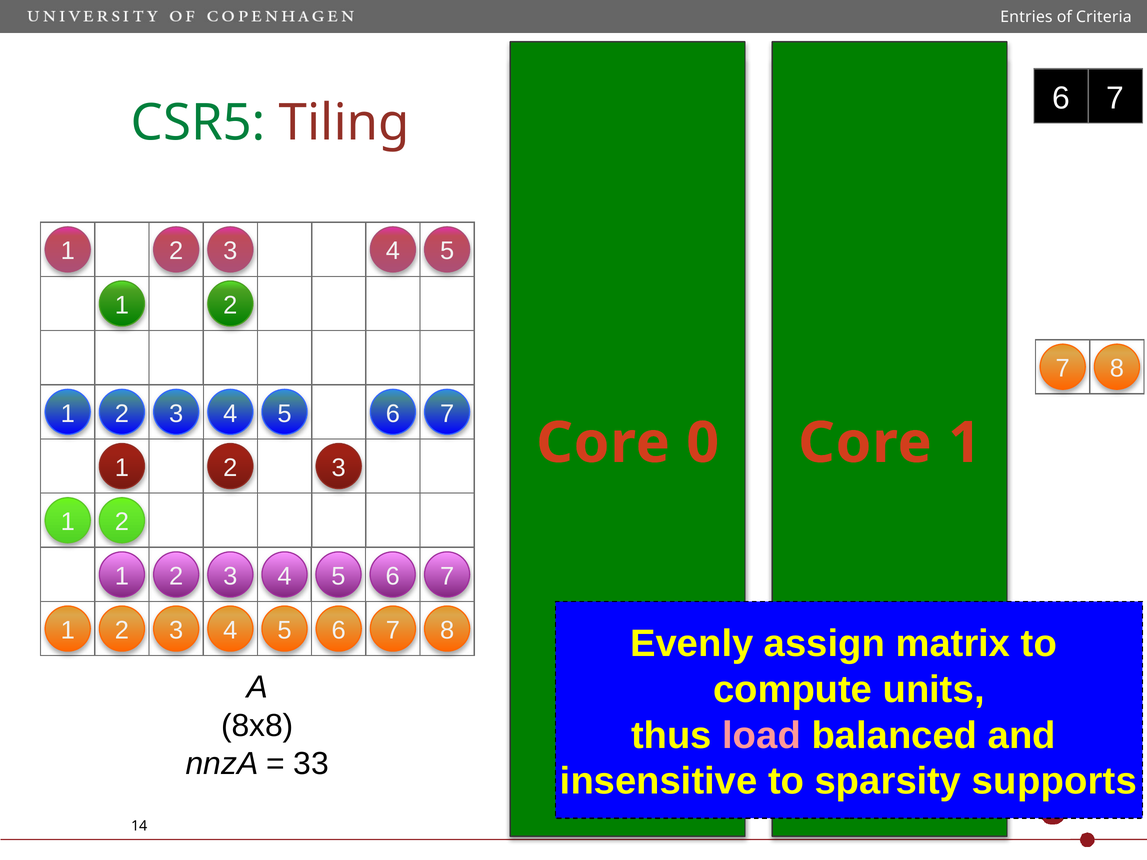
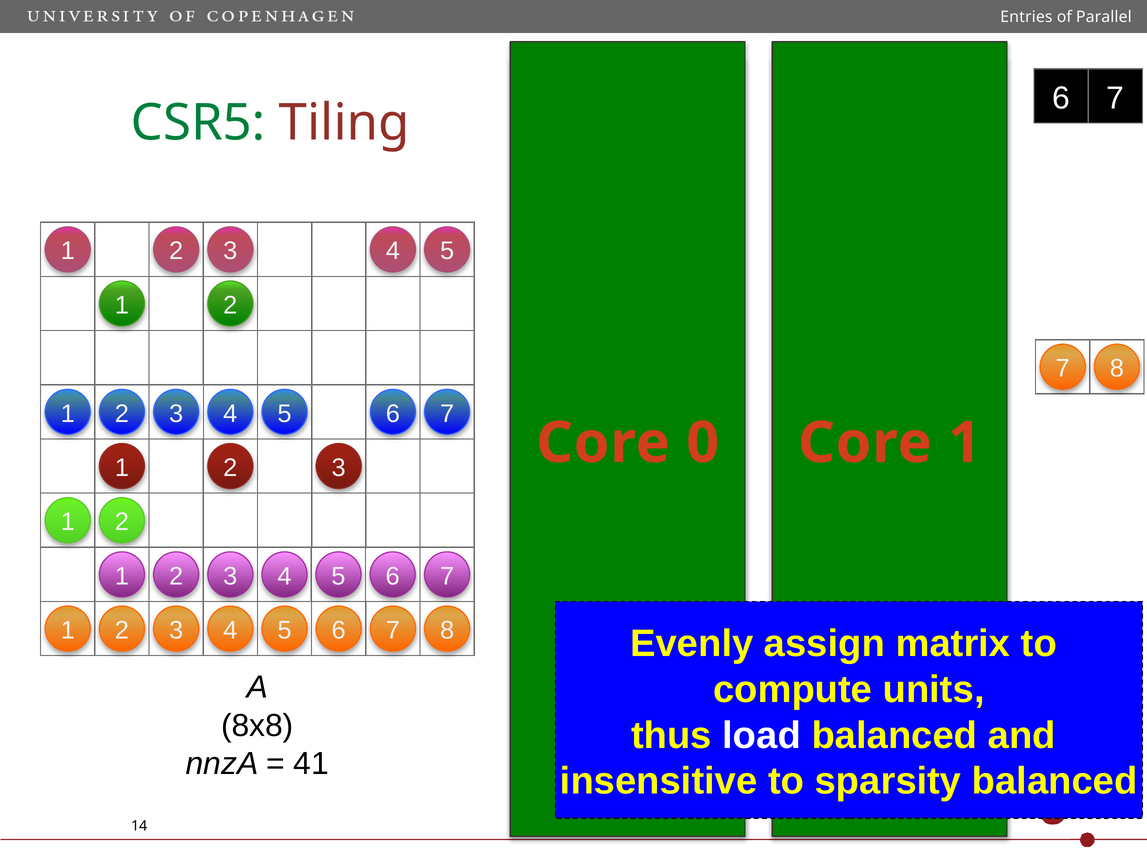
Criteria: Criteria -> Parallel
load colour: pink -> white
33: 33 -> 41
supports at (1055, 782): supports -> balanced
